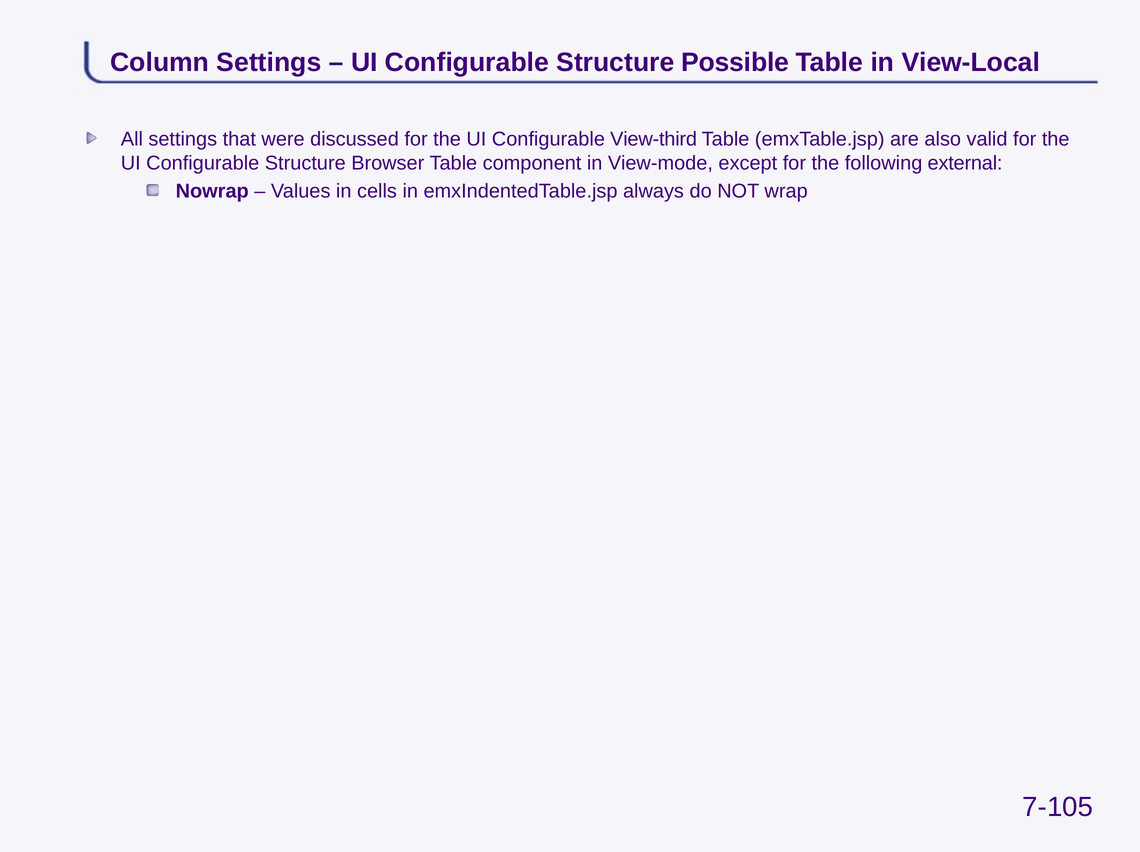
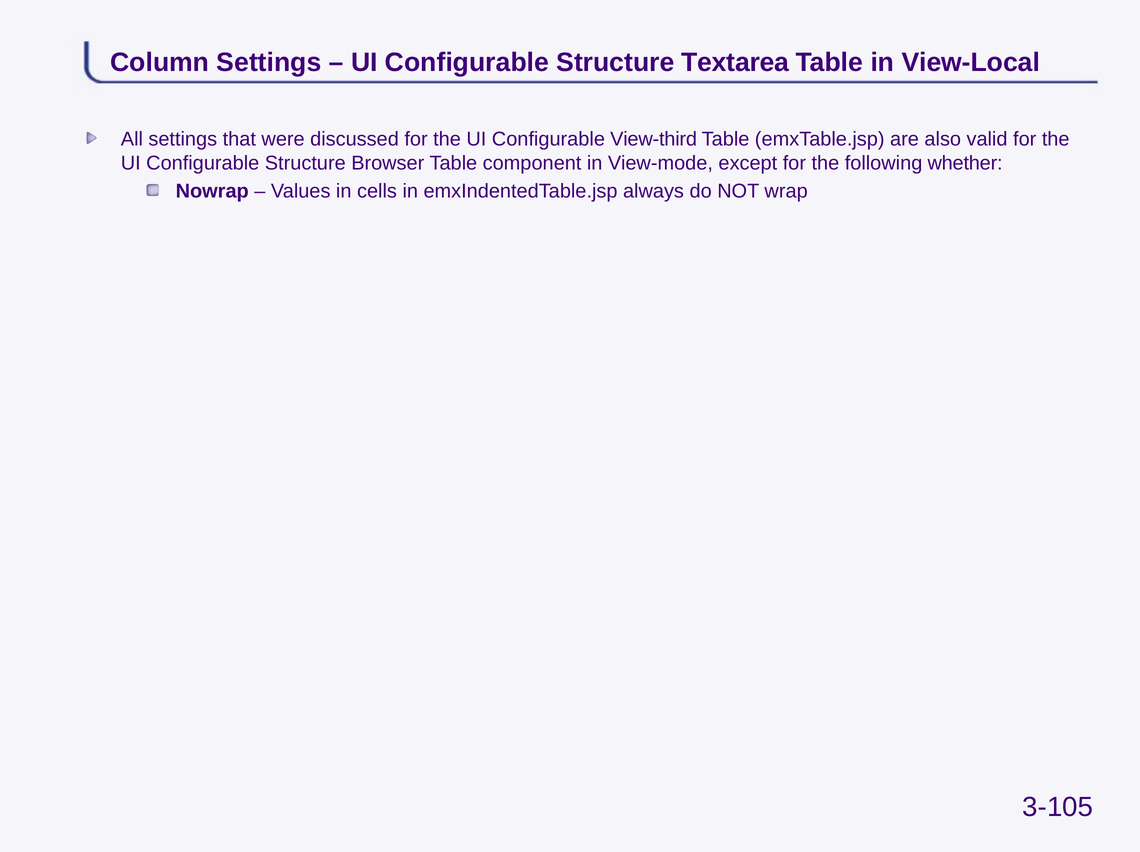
Possible: Possible -> Textarea
external: external -> whether
7-105: 7-105 -> 3-105
